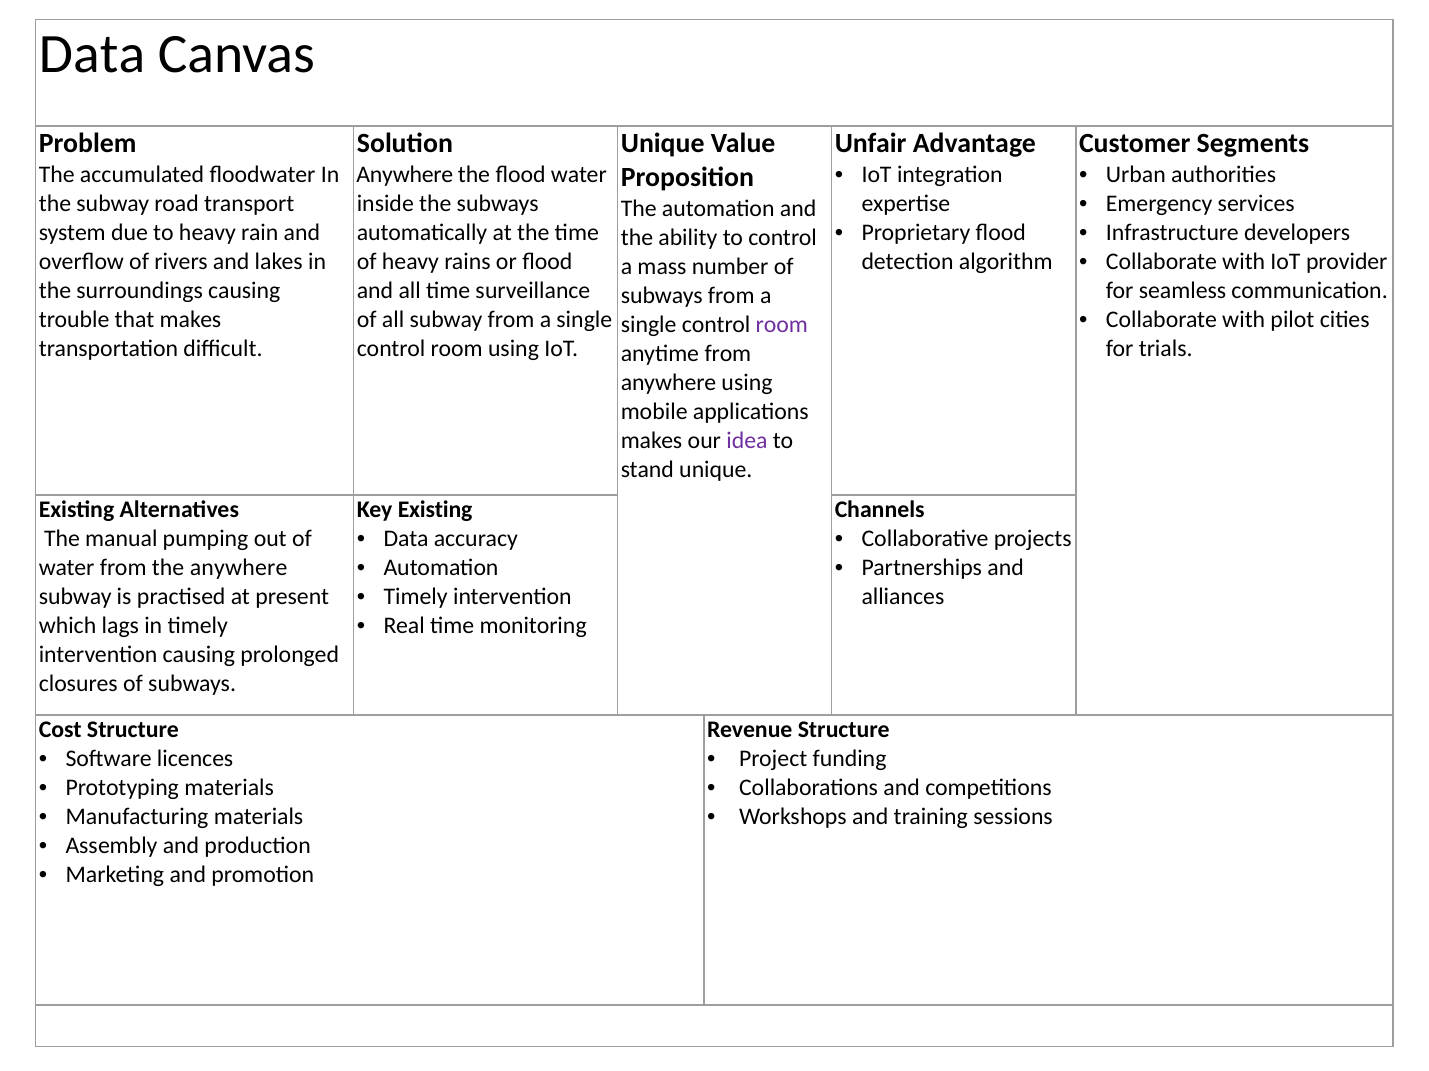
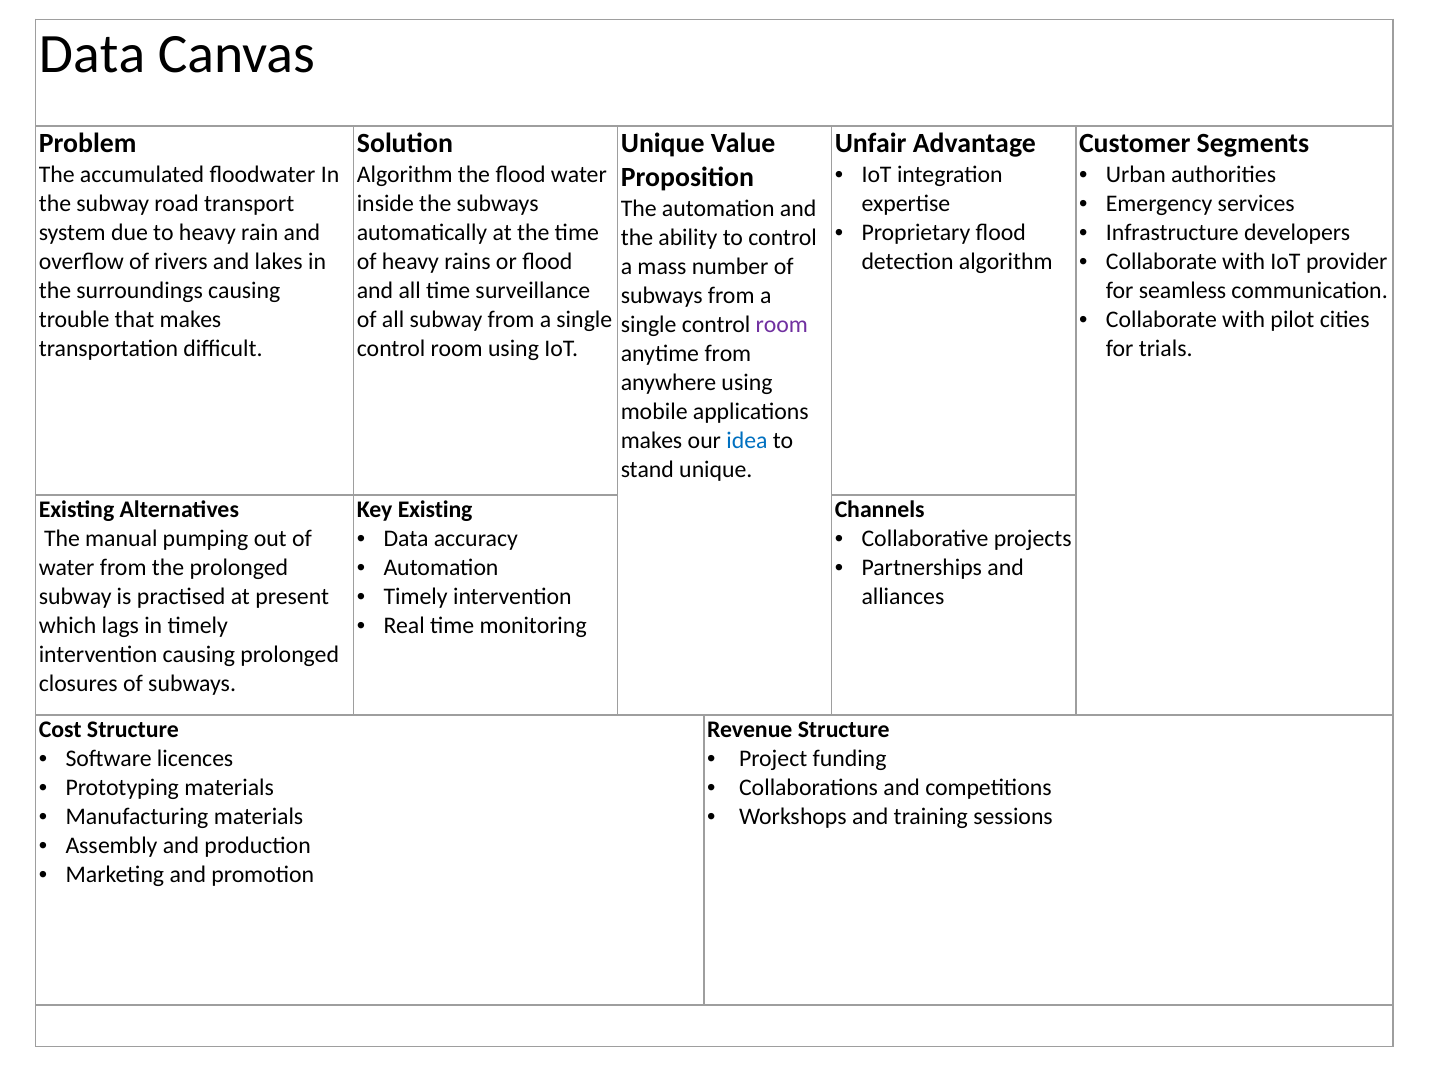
Anywhere at (405, 175): Anywhere -> Algorithm
idea colour: purple -> blue
the anywhere: anywhere -> prolonged
